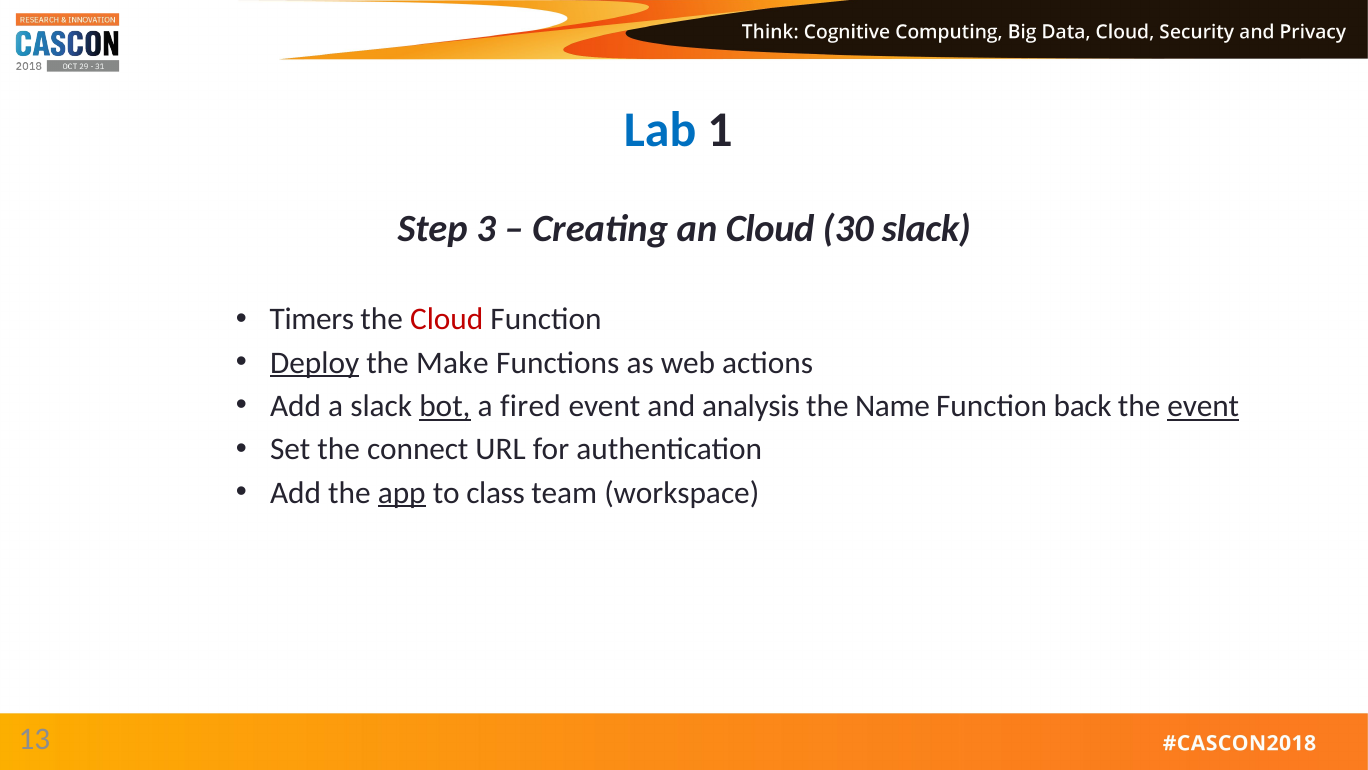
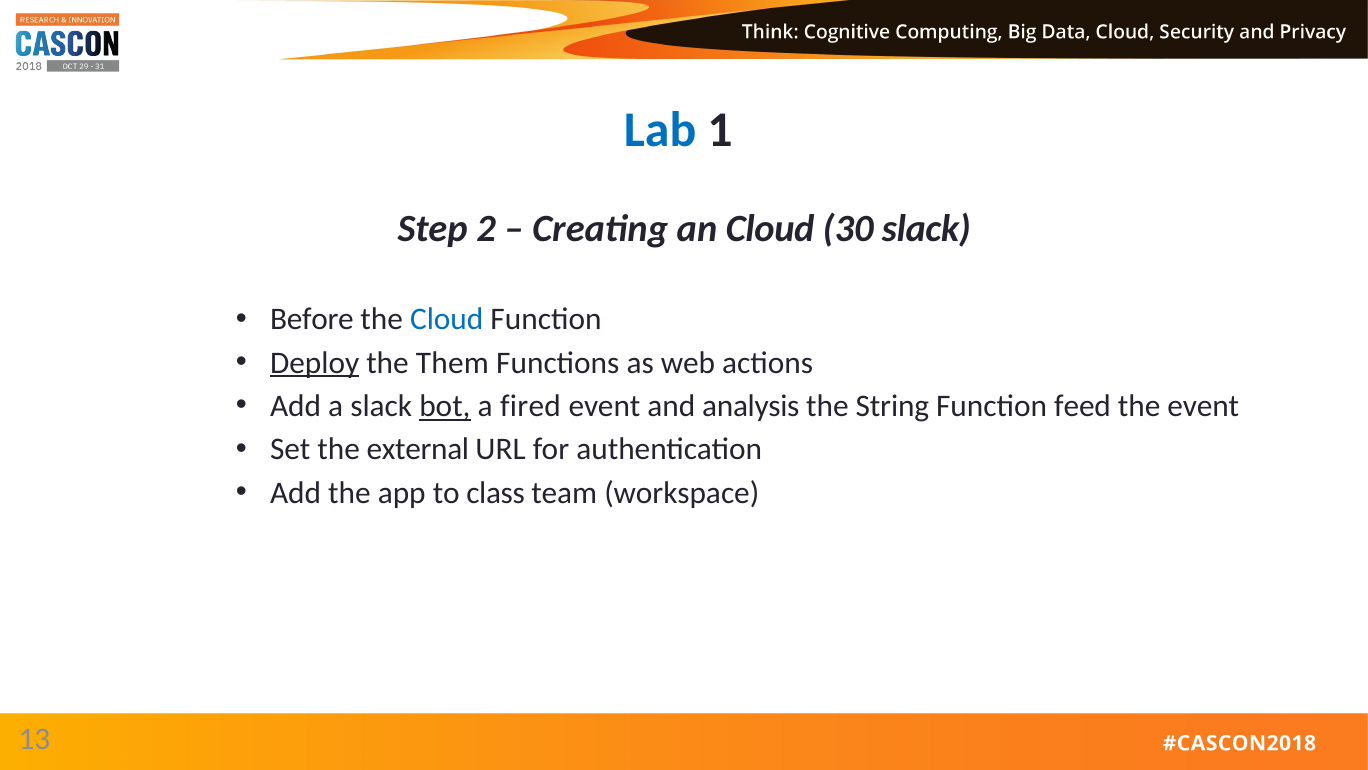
3: 3 -> 2
Timers: Timers -> Before
Cloud at (447, 319) colour: red -> blue
Make: Make -> Them
Name: Name -> String
back: back -> feed
event at (1203, 406) underline: present -> none
connect: connect -> external
app underline: present -> none
